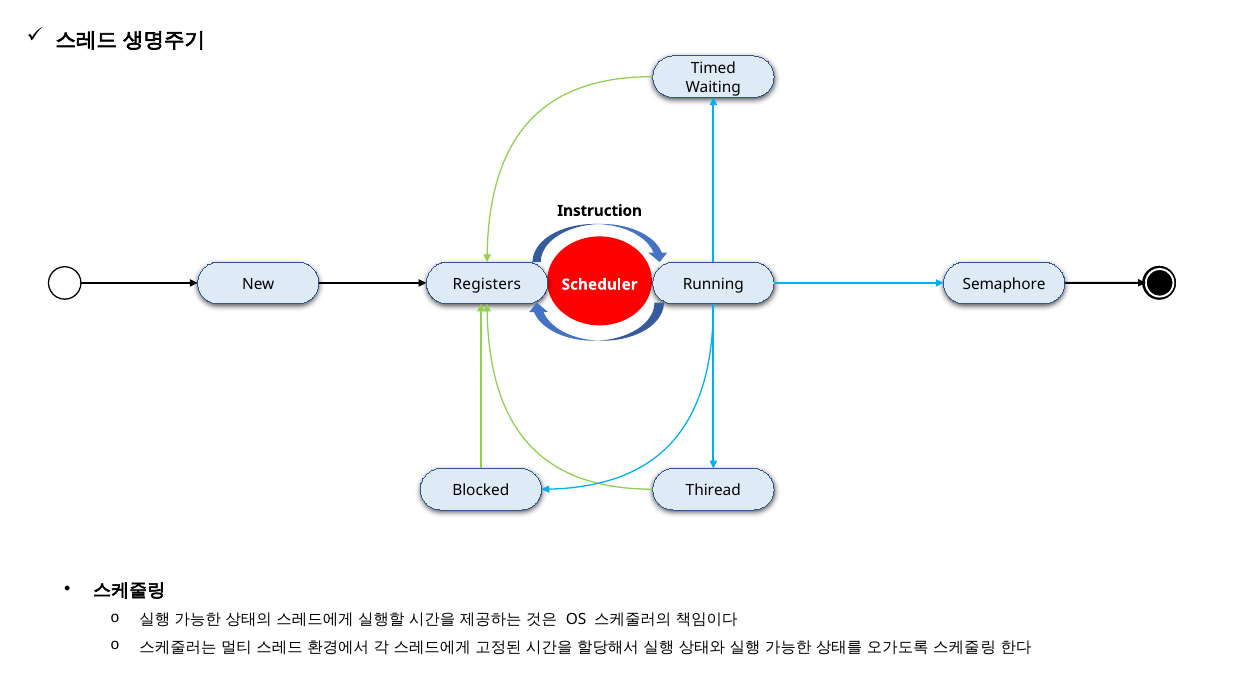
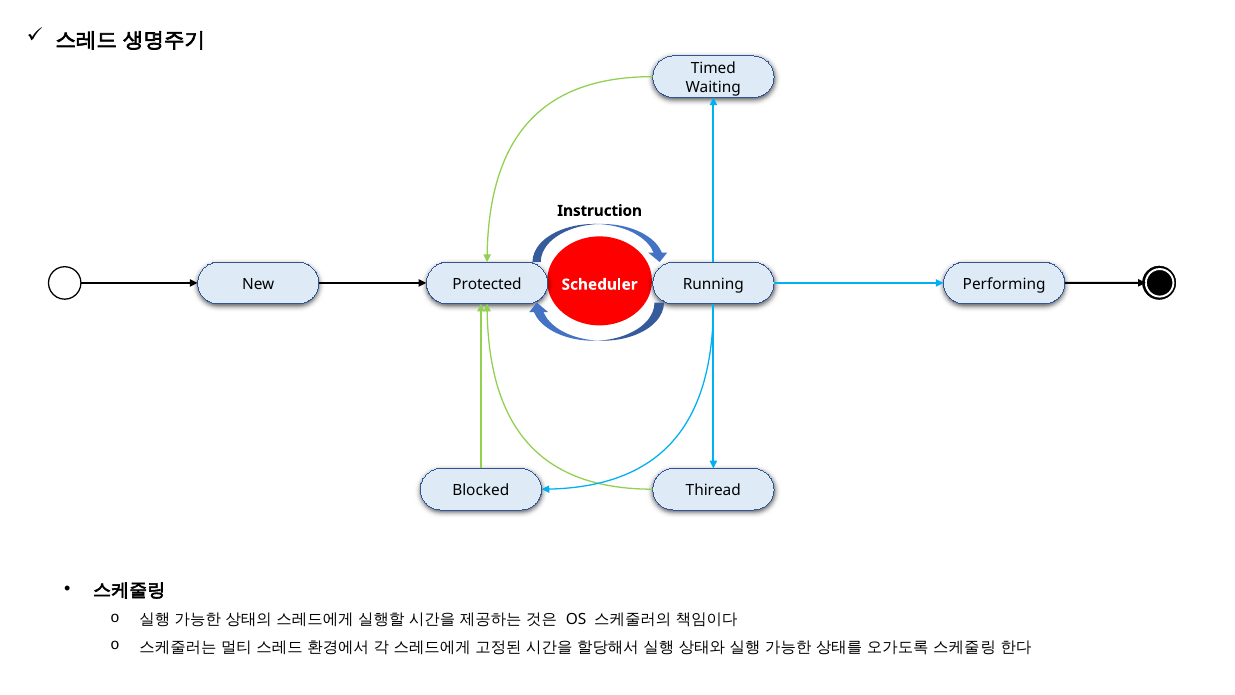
Registers: Registers -> Protected
Semaphore: Semaphore -> Performing
